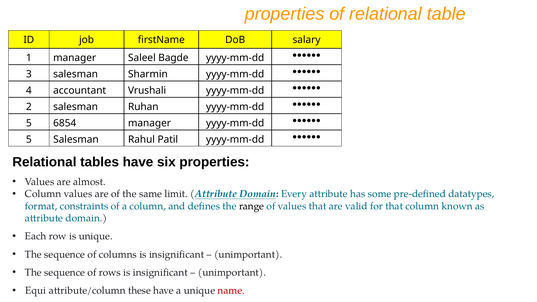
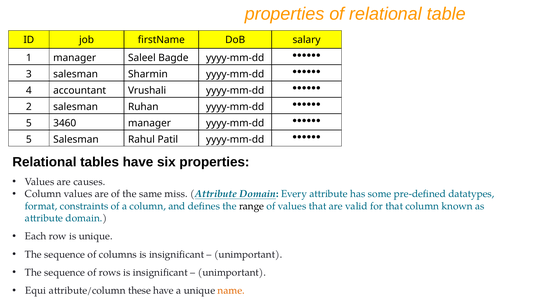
6854: 6854 -> 3460
almost: almost -> causes
limit: limit -> miss
name colour: red -> orange
